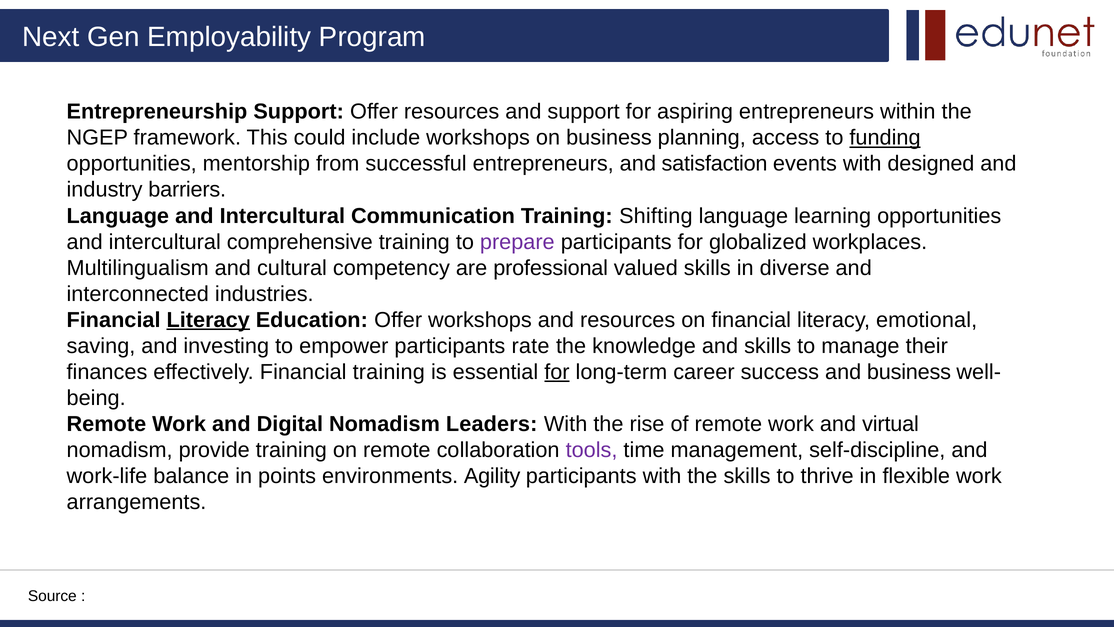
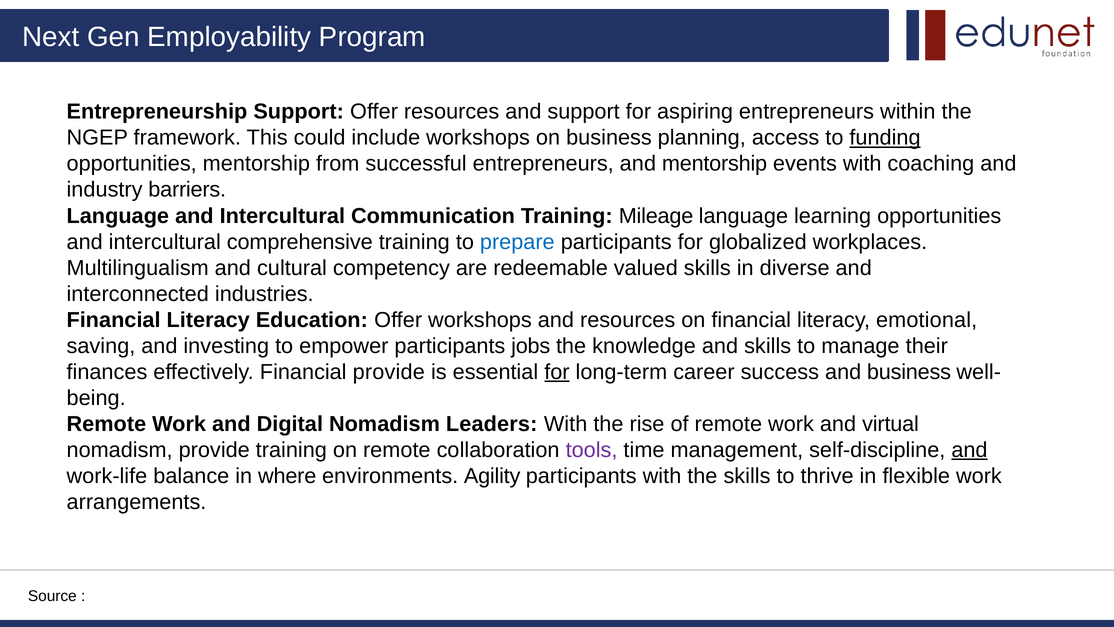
and satisfaction: satisfaction -> mentorship
designed: designed -> coaching
Shifting: Shifting -> Mileage
prepare colour: purple -> blue
professional: professional -> redeemable
Literacy at (208, 320) underline: present -> none
rate: rate -> jobs
Financial training: training -> provide
and at (969, 450) underline: none -> present
points: points -> where
